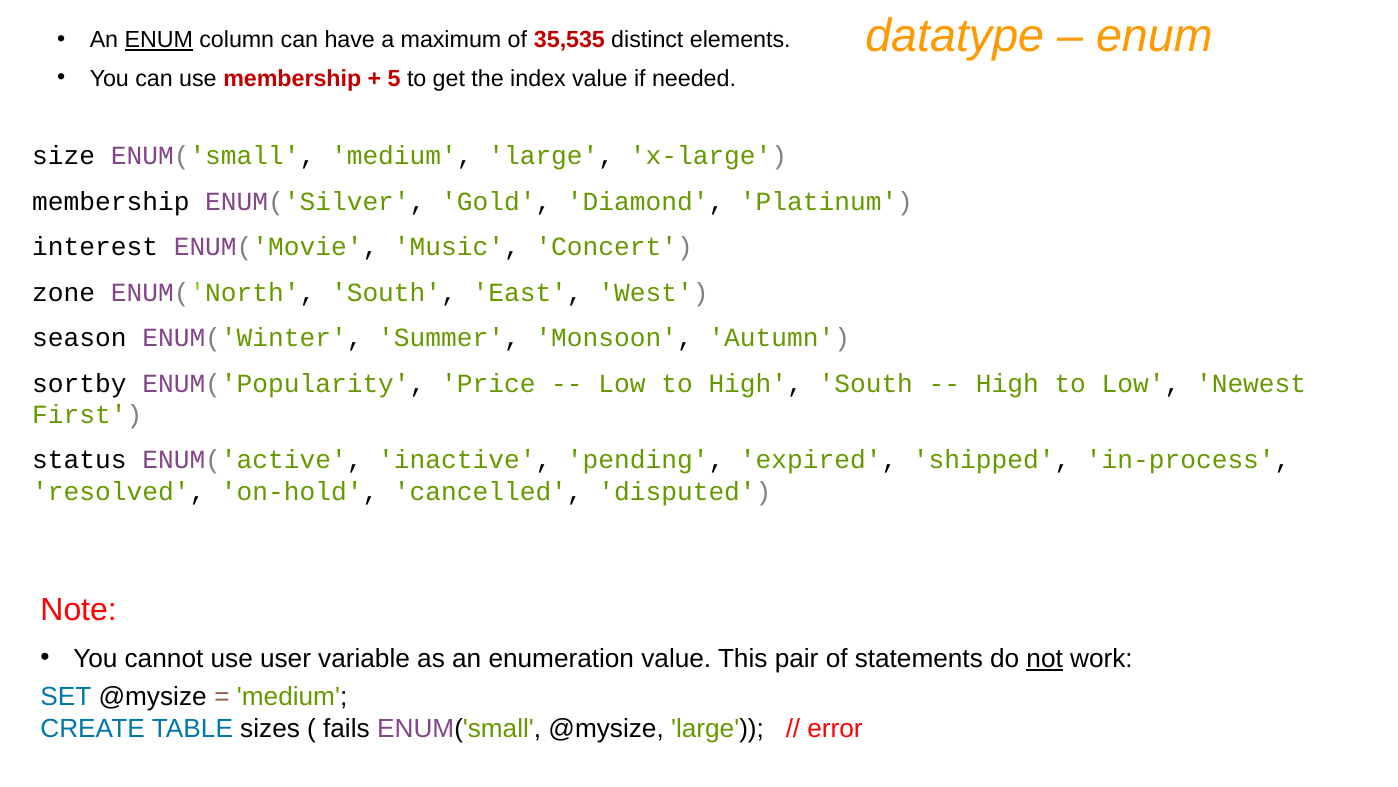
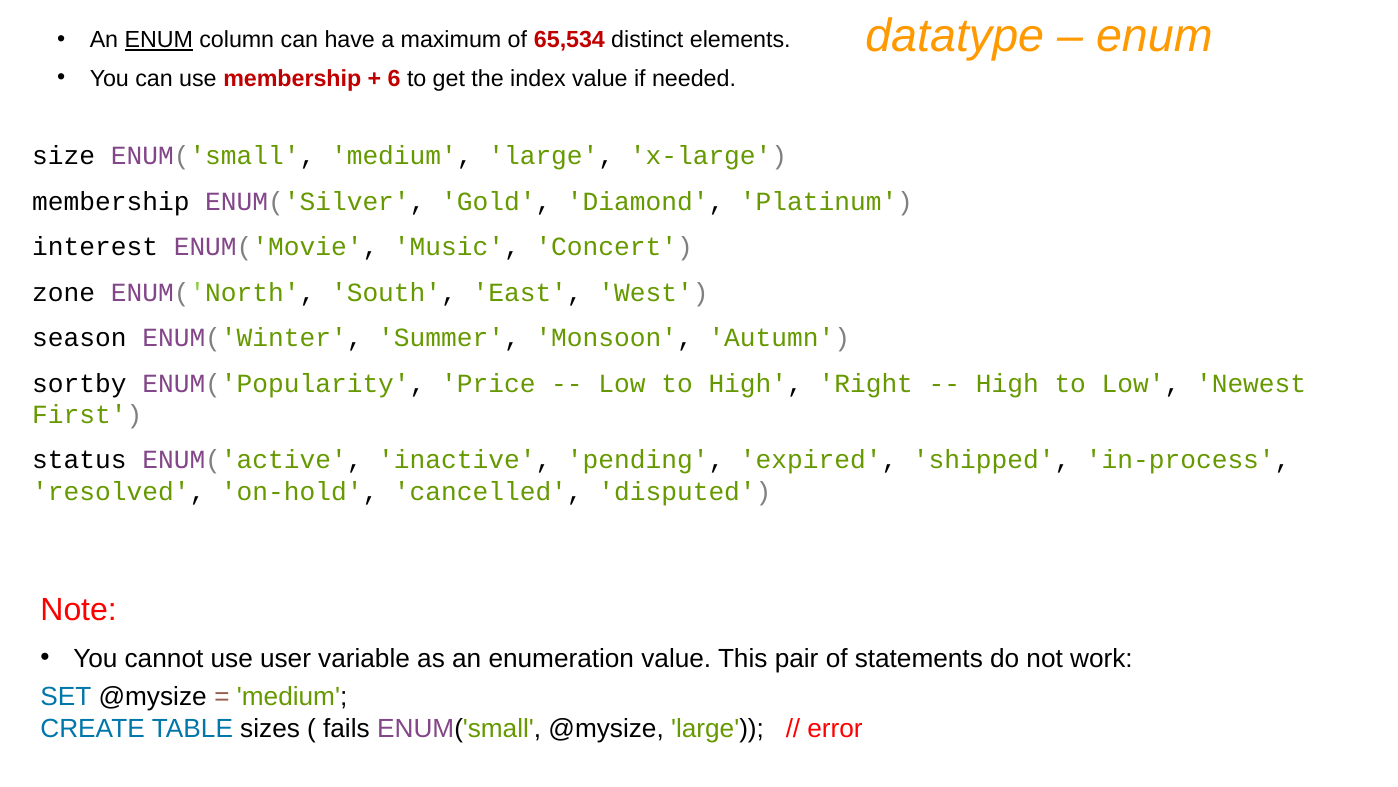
35,535: 35,535 -> 65,534
5: 5 -> 6
High South: South -> Right
not underline: present -> none
